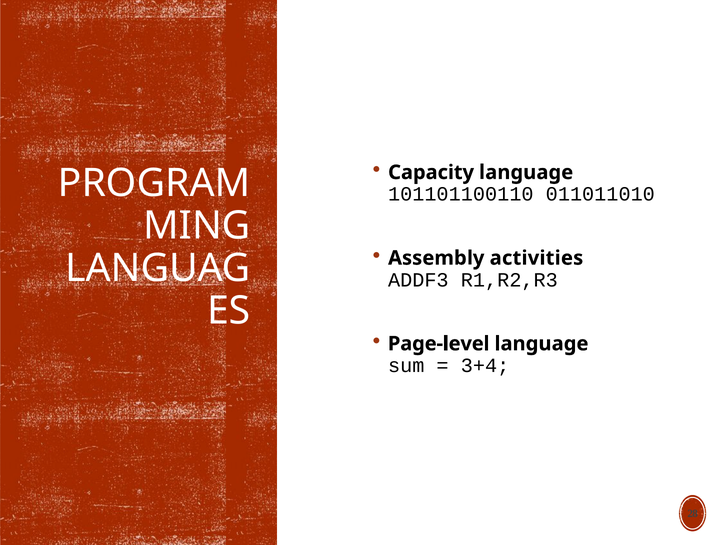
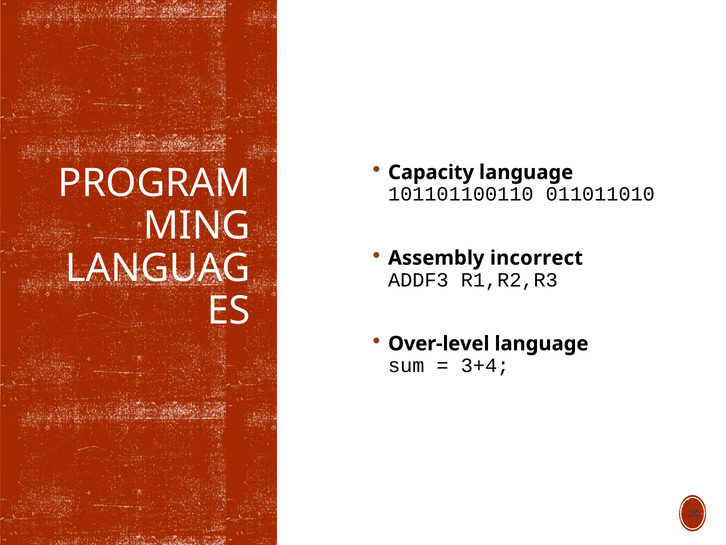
activities: activities -> incorrect
Page-level: Page-level -> Over-level
